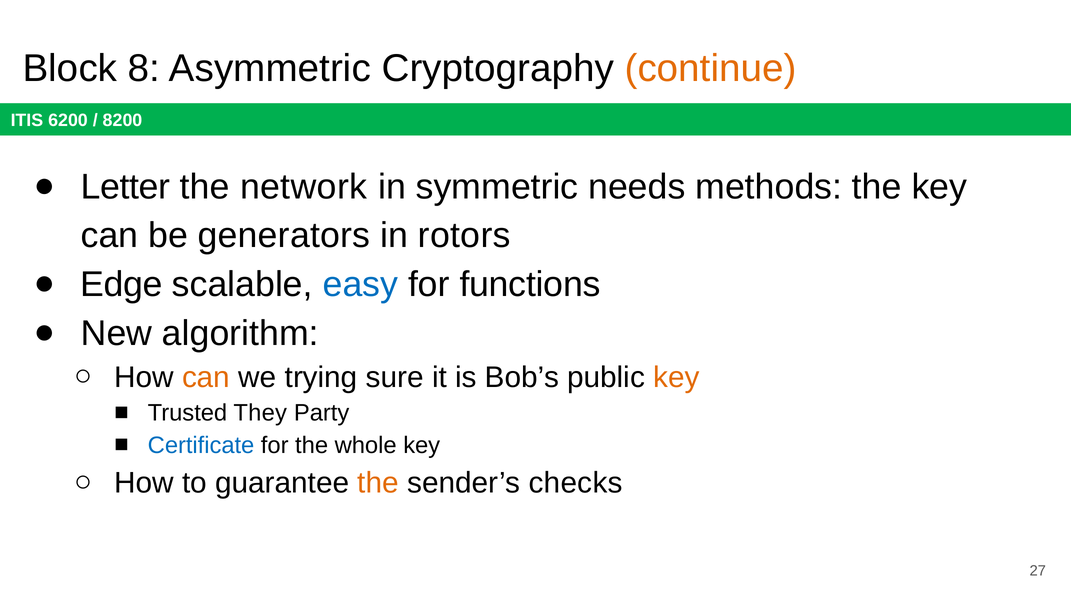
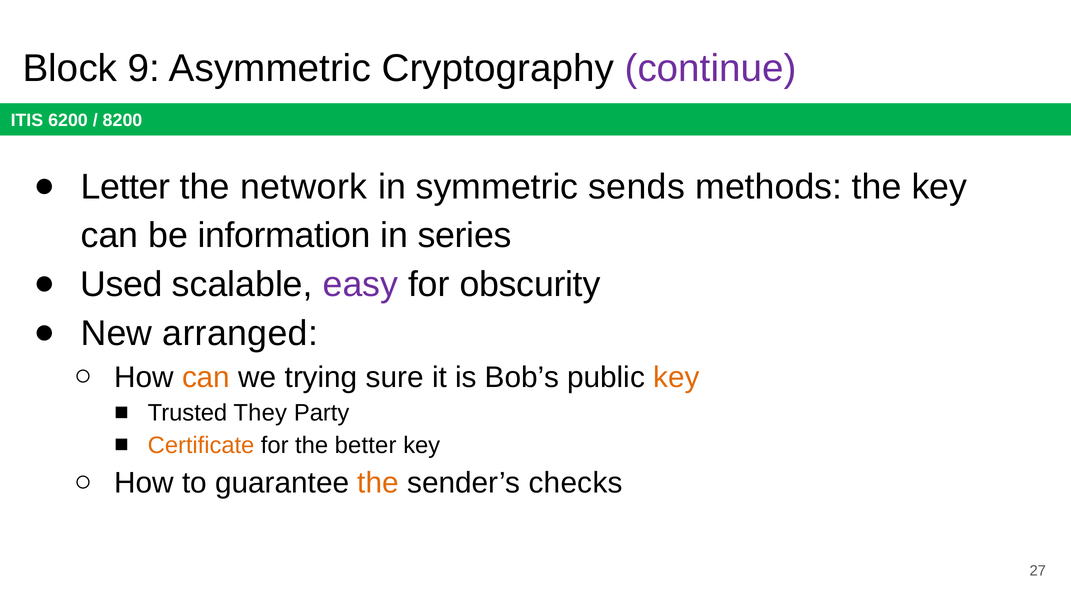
8: 8 -> 9
continue colour: orange -> purple
needs: needs -> sends
generators: generators -> information
rotors: rotors -> series
Edge: Edge -> Used
easy colour: blue -> purple
functions: functions -> obscurity
algorithm: algorithm -> arranged
Certificate colour: blue -> orange
whole: whole -> better
